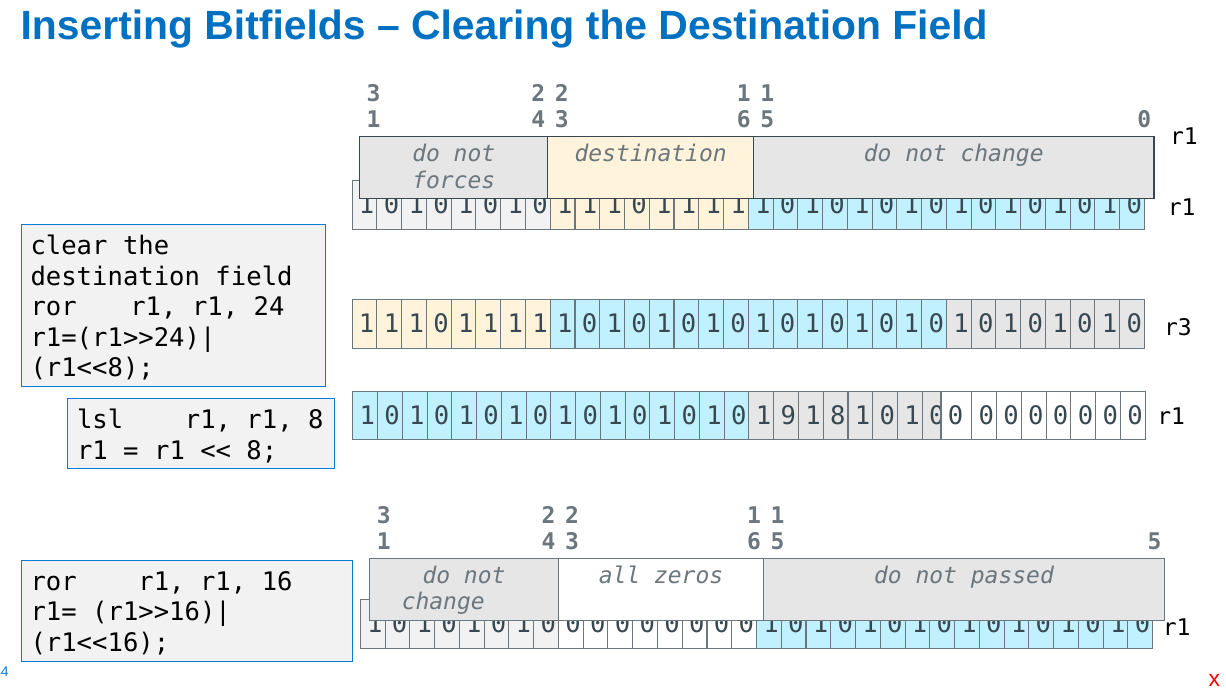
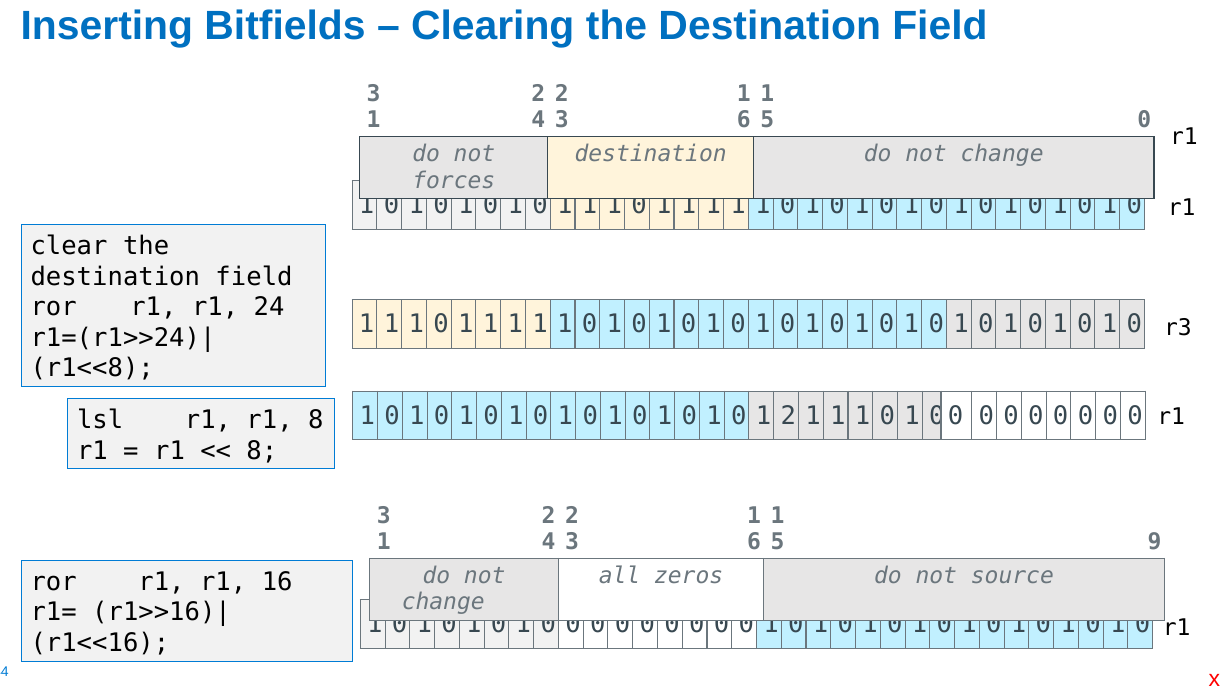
0 1 9: 9 -> 2
8 at (838, 416): 8 -> 1
5 5: 5 -> 9
passed: passed -> source
